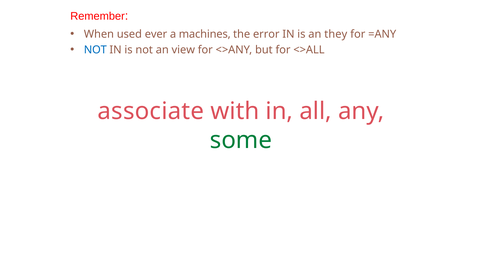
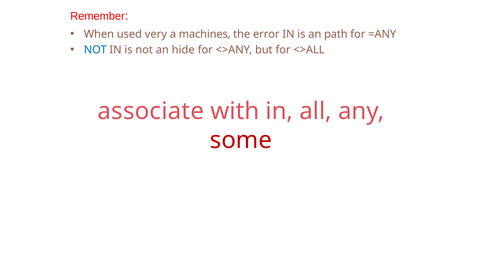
ever: ever -> very
they: they -> path
view: view -> hide
some colour: green -> red
